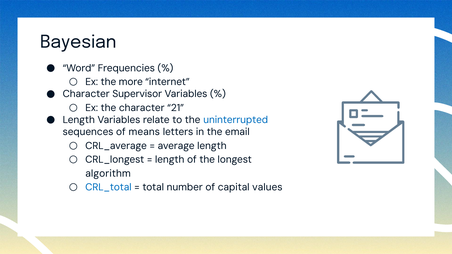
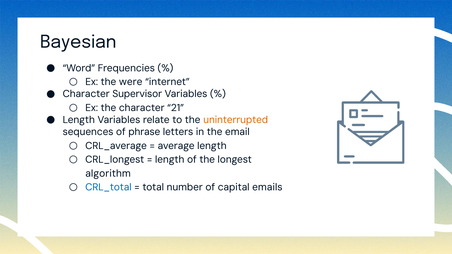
more: more -> were
uninterrupted colour: blue -> orange
means: means -> phrase
values: values -> emails
